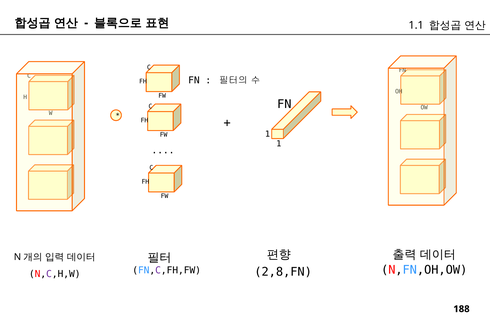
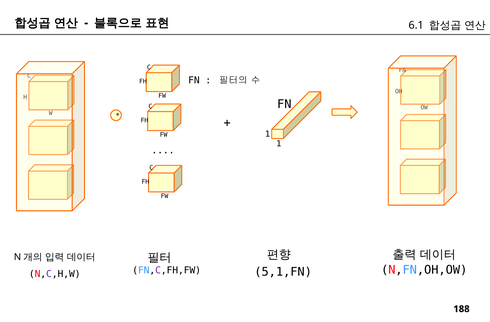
1.1: 1.1 -> 6.1
2,8,FN: 2,8,FN -> 5,1,FN
